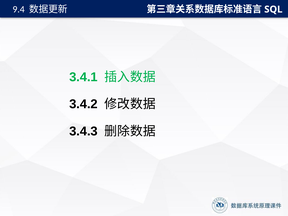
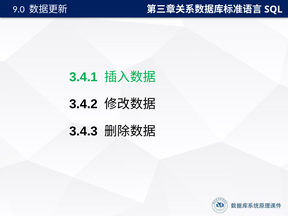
9.4: 9.4 -> 9.0
